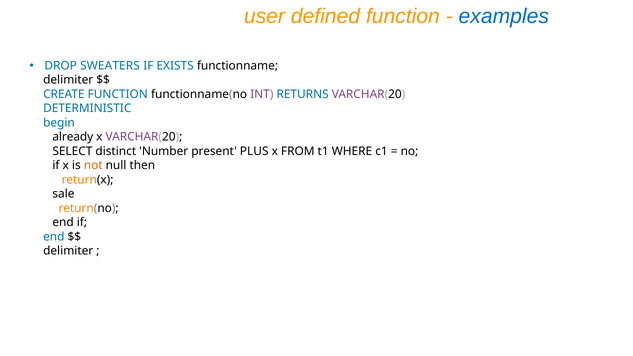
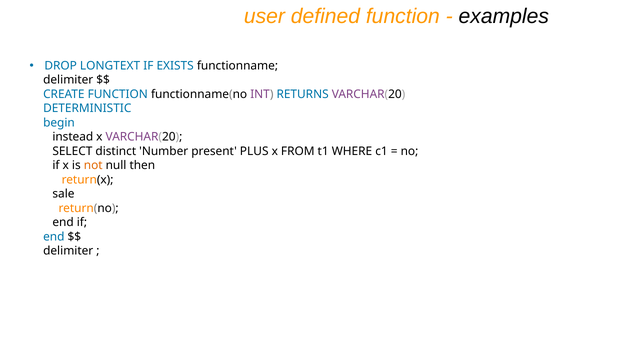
examples colour: blue -> black
SWEATERS: SWEATERS -> LONGTEXT
already: already -> instead
